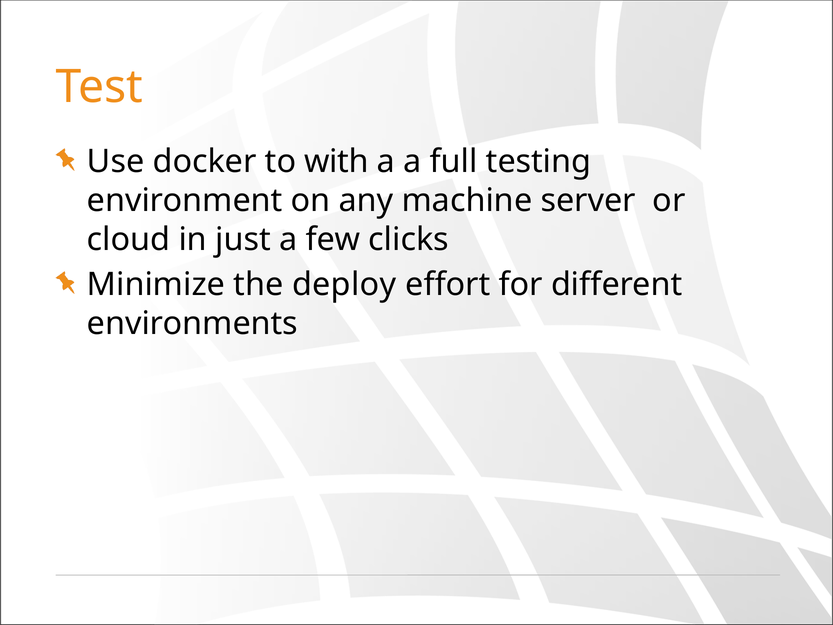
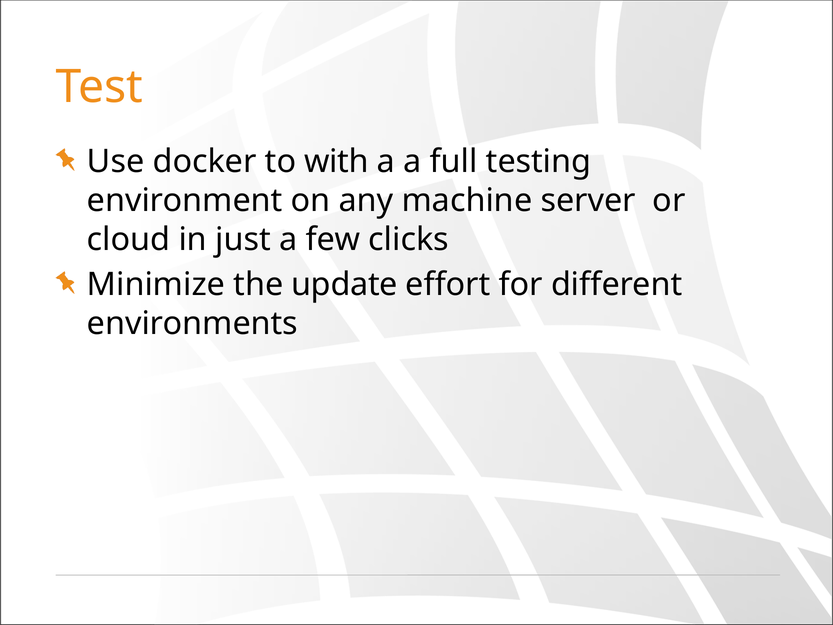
deploy: deploy -> update
